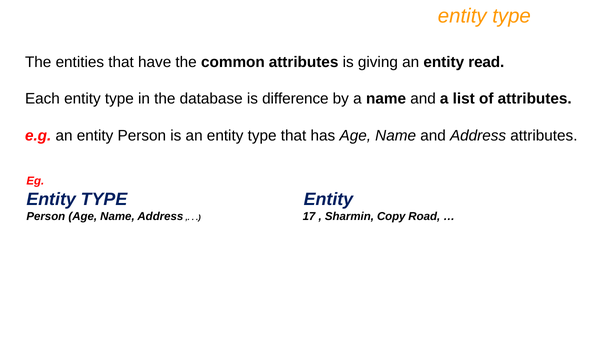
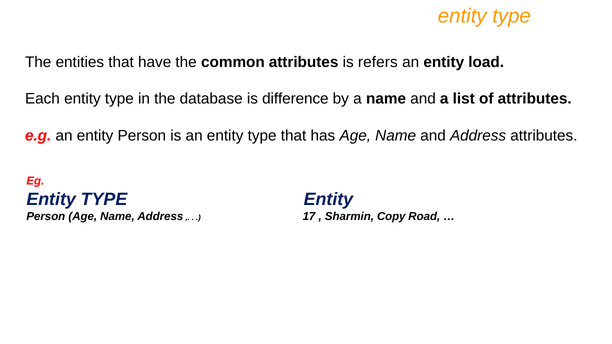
giving: giving -> refers
read: read -> load
